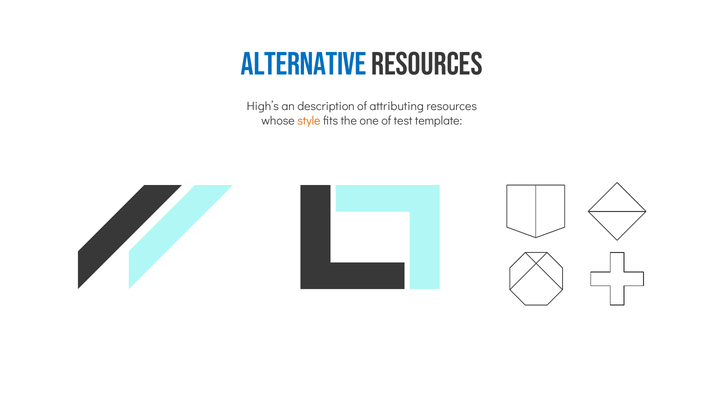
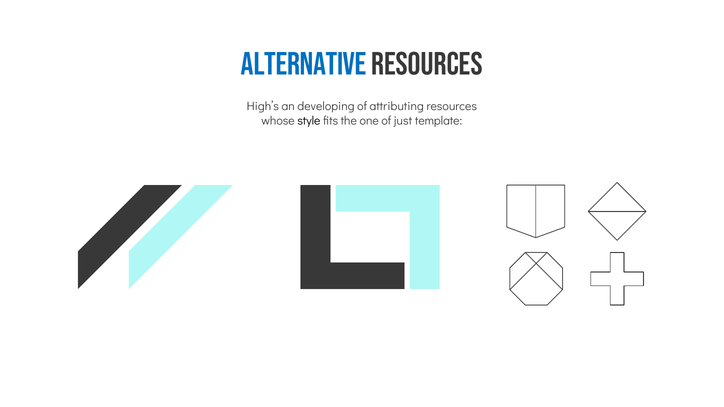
description: description -> developing
style colour: orange -> black
test: test -> just
